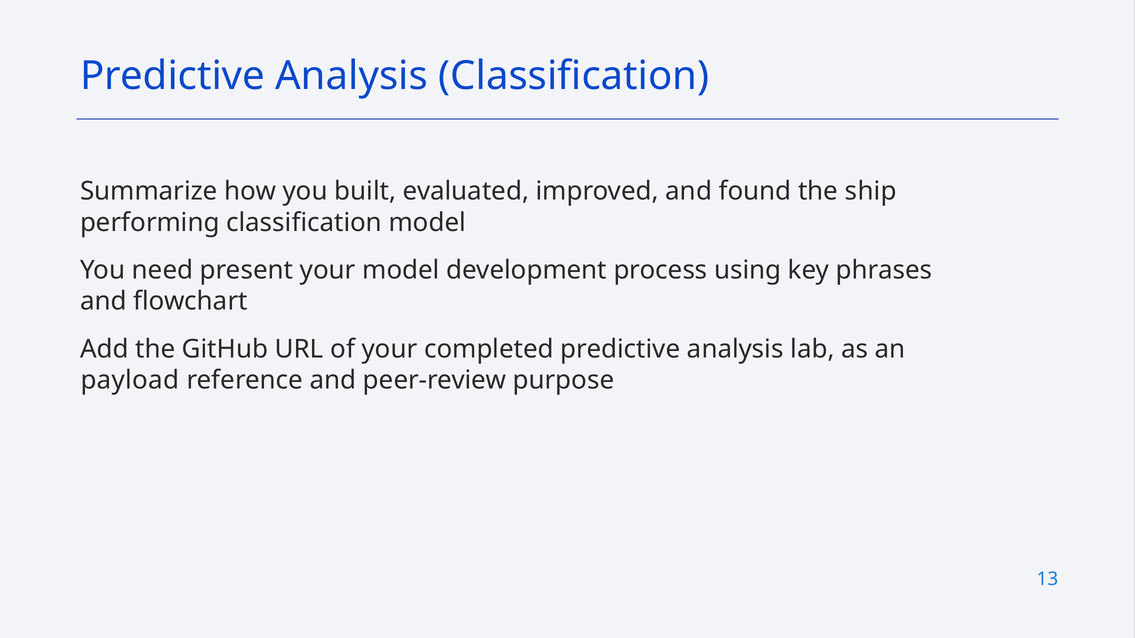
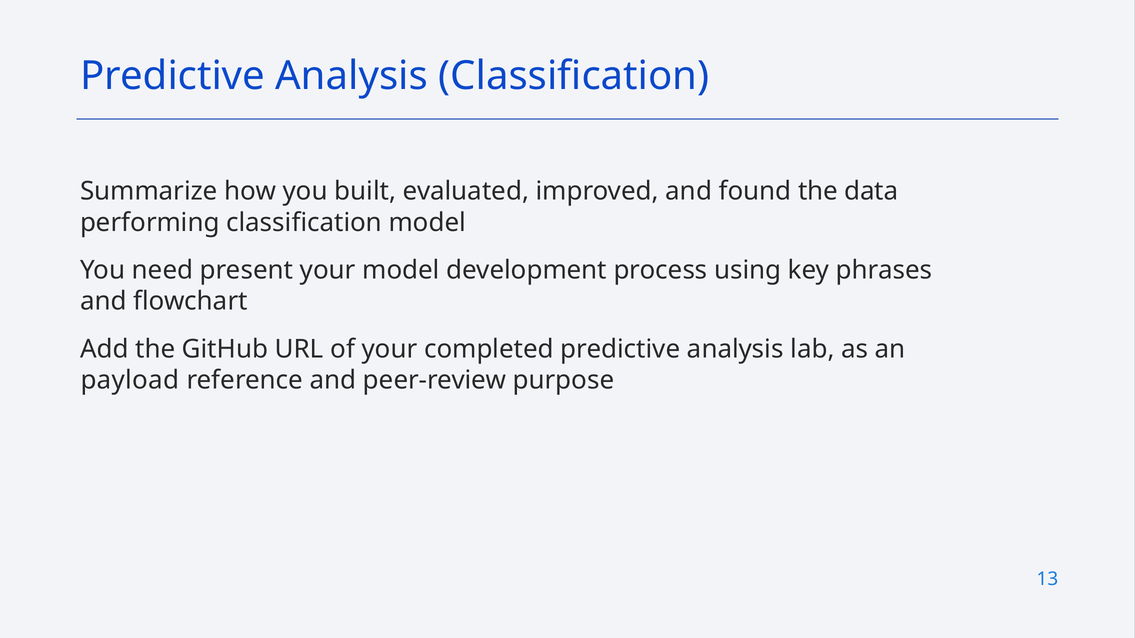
ship: ship -> data
